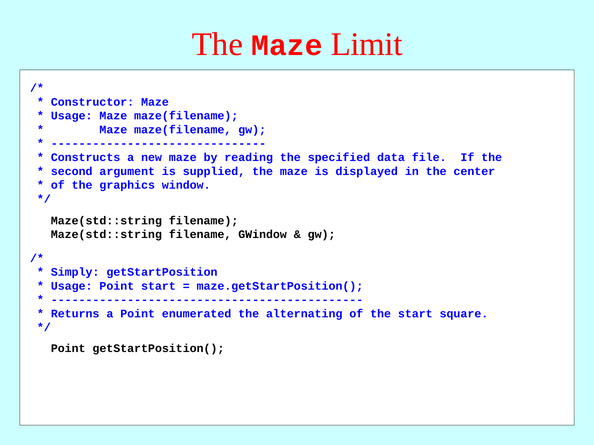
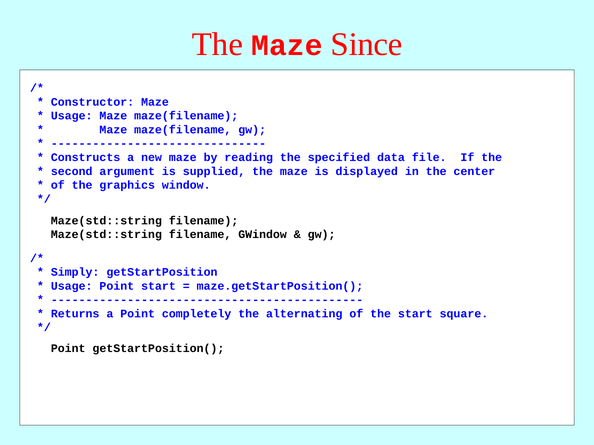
Limit: Limit -> Since
enumerated: enumerated -> completely
